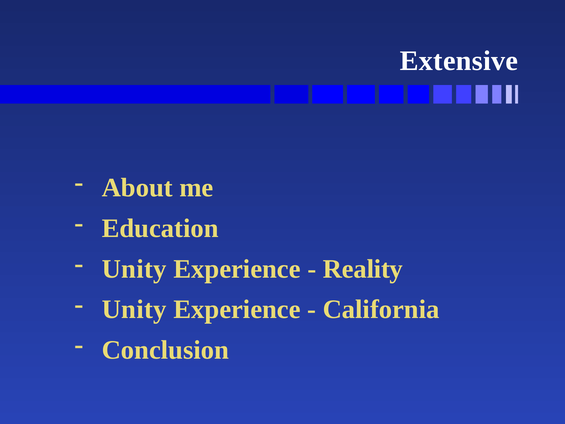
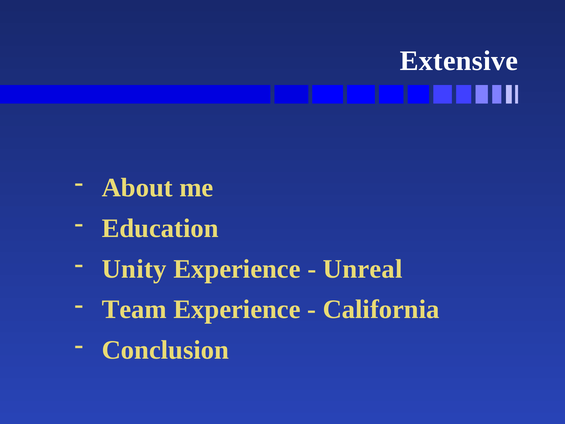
Reality: Reality -> Unreal
Unity at (134, 309): Unity -> Team
